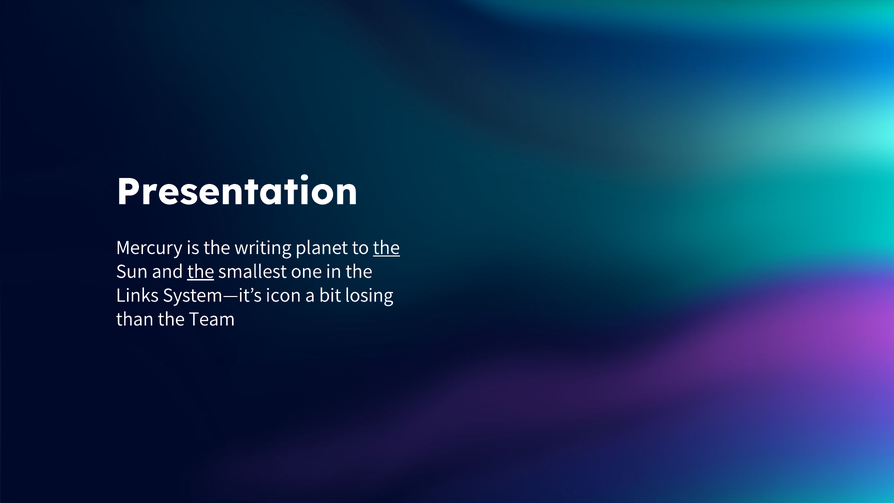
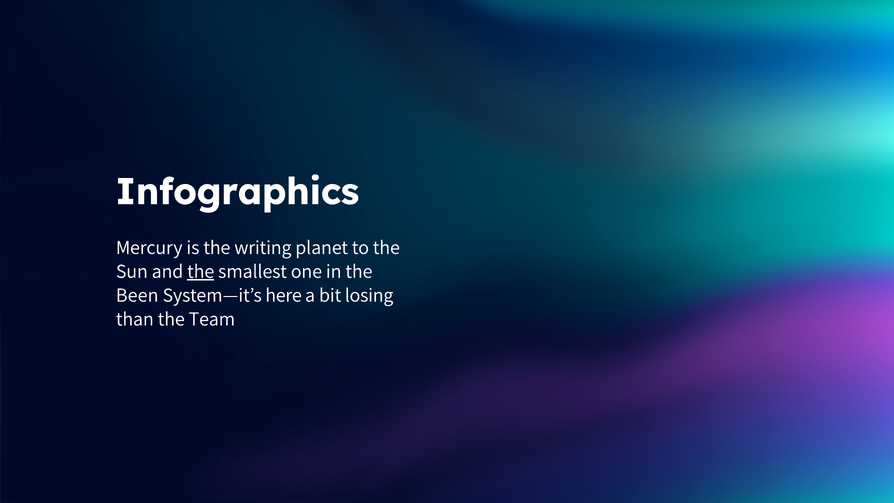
Presentation: Presentation -> Infographics
the at (386, 247) underline: present -> none
Links: Links -> Been
icon: icon -> here
